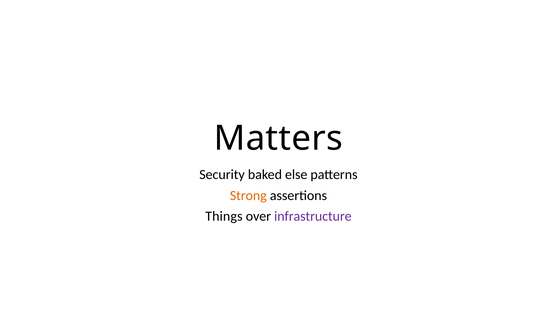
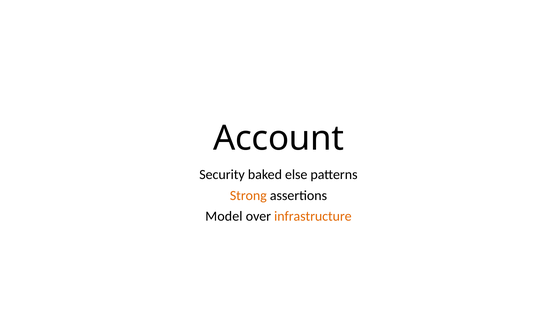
Matters: Matters -> Account
Things: Things -> Model
infrastructure colour: purple -> orange
